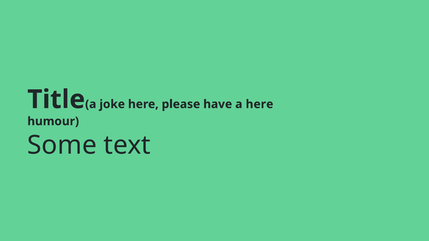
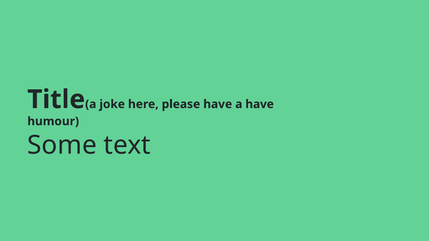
a here: here -> have
